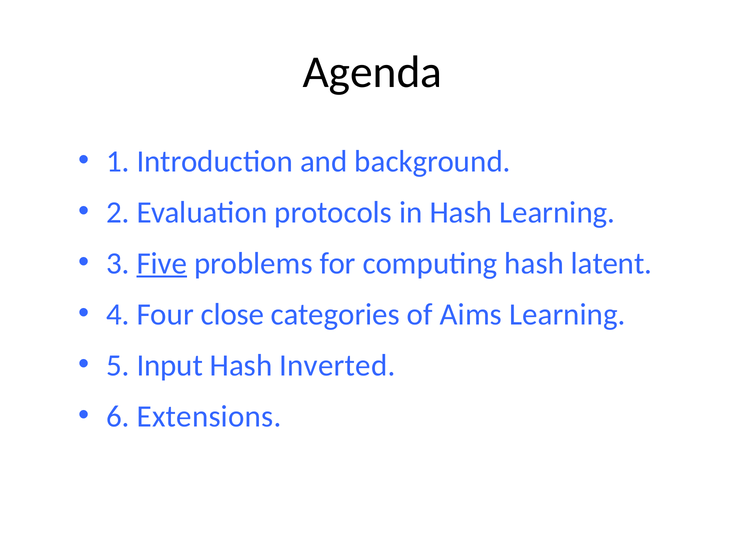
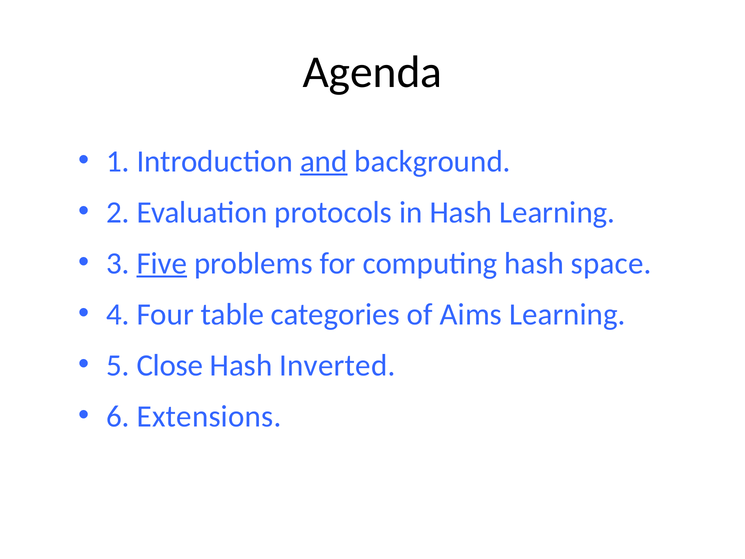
and underline: none -> present
latent: latent -> space
close: close -> table
Input: Input -> Close
